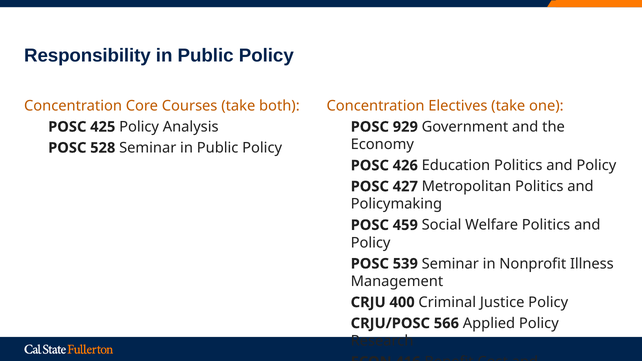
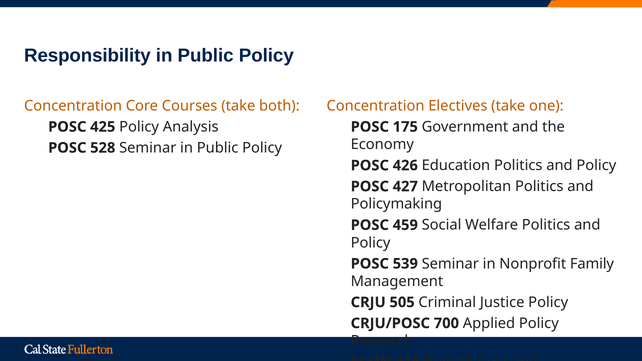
929: 929 -> 175
Illness: Illness -> Family
400: 400 -> 505
566: 566 -> 700
